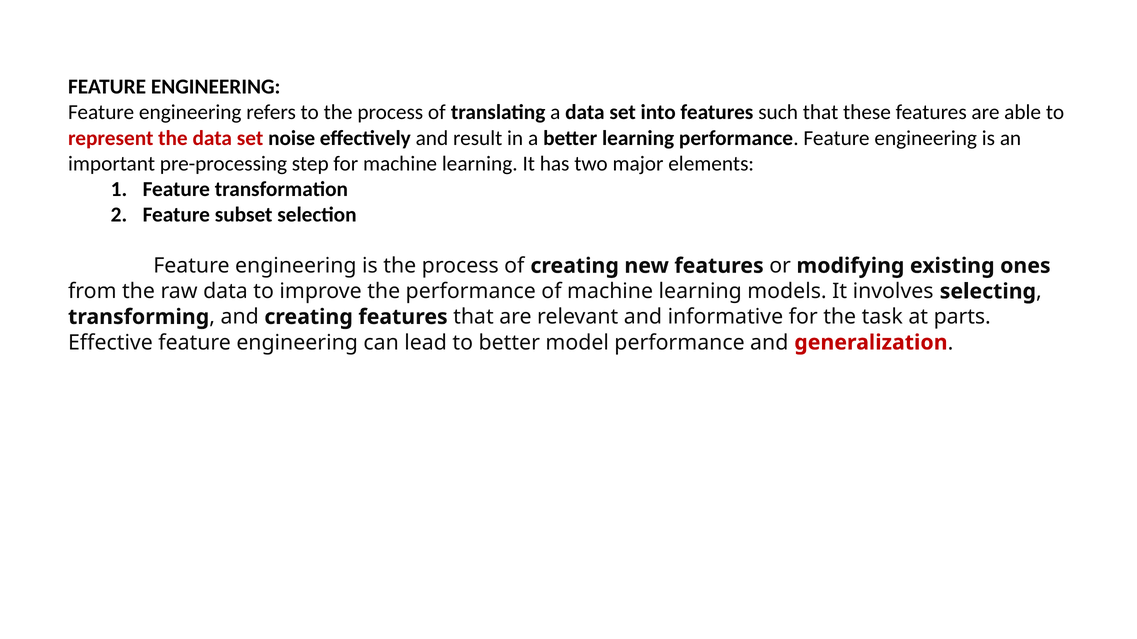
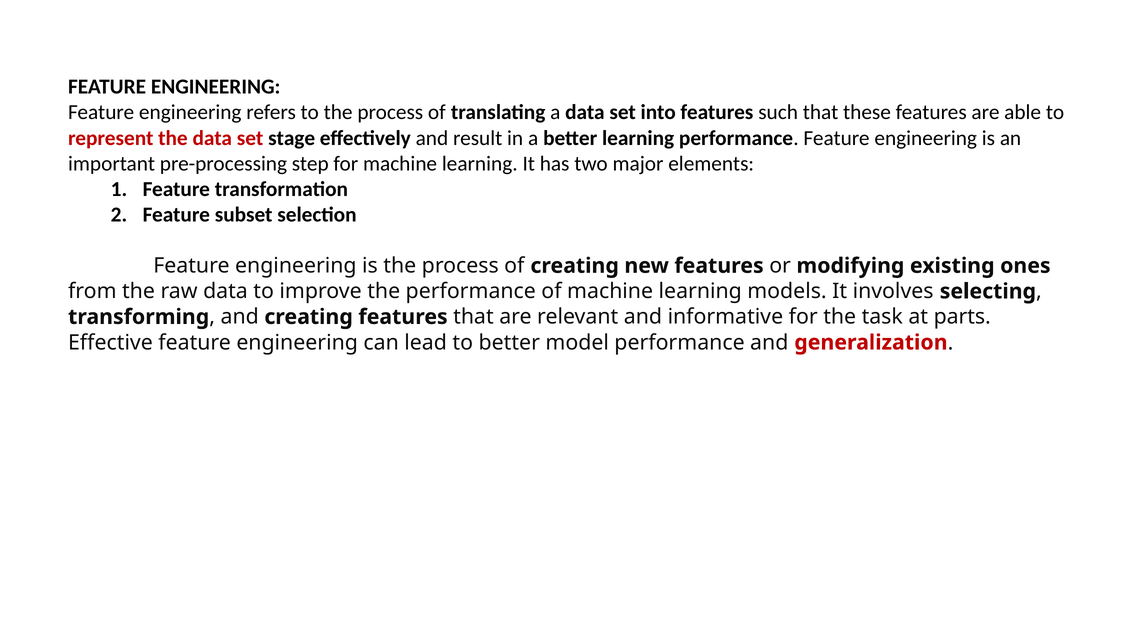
noise: noise -> stage
